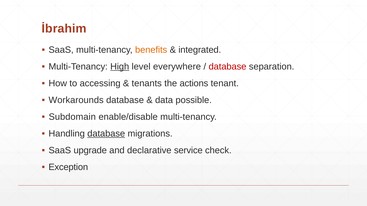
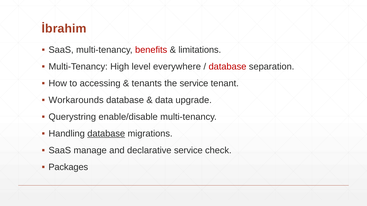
benefits colour: orange -> red
integrated: integrated -> limitations
High underline: present -> none
the actions: actions -> service
possible: possible -> upgrade
Subdomain: Subdomain -> Querystring
upgrade: upgrade -> manage
Exception: Exception -> Packages
